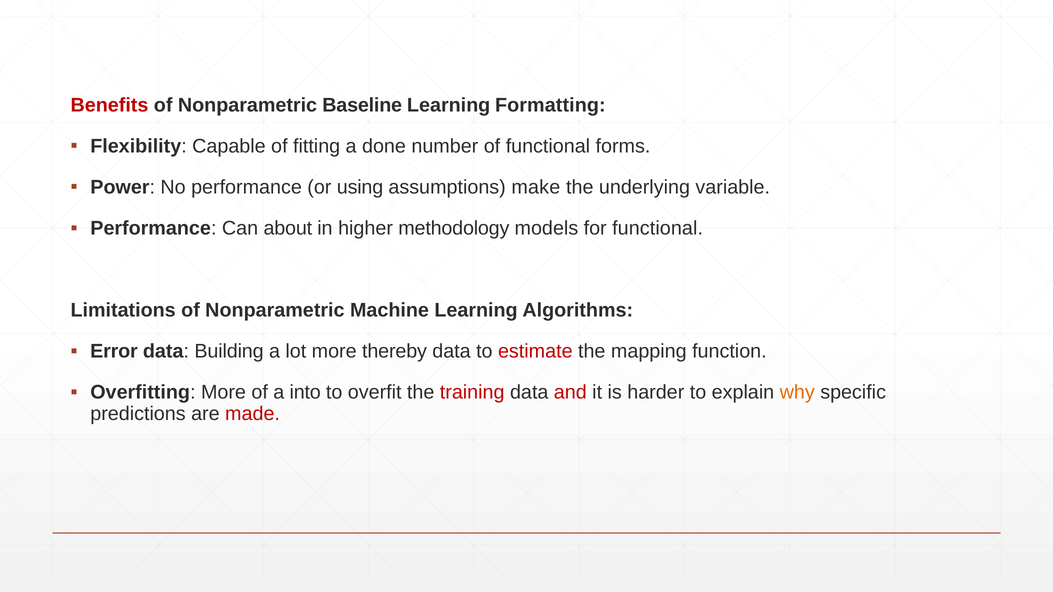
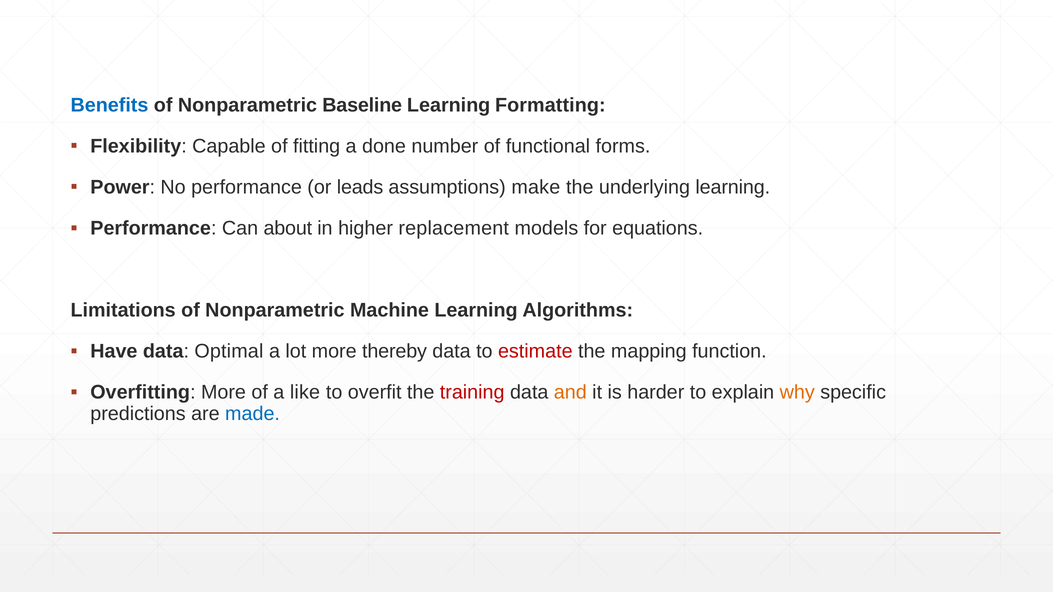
Benefits colour: red -> blue
using: using -> leads
underlying variable: variable -> learning
methodology: methodology -> replacement
for functional: functional -> equations
Error: Error -> Have
Building: Building -> Optimal
into: into -> like
and colour: red -> orange
made colour: red -> blue
